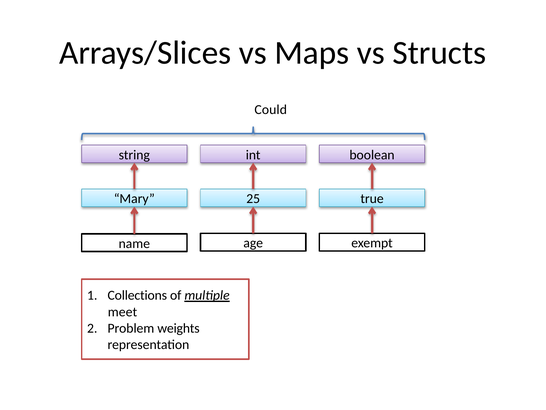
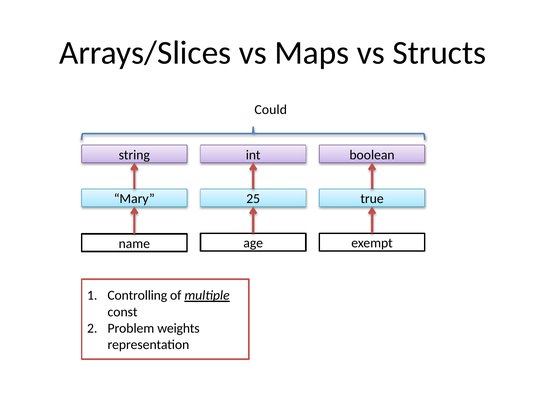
Collections: Collections -> Controlling
meet: meet -> const
